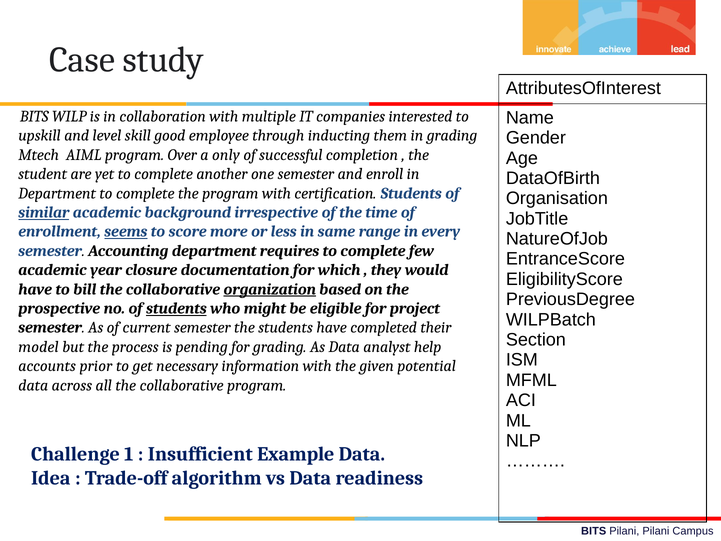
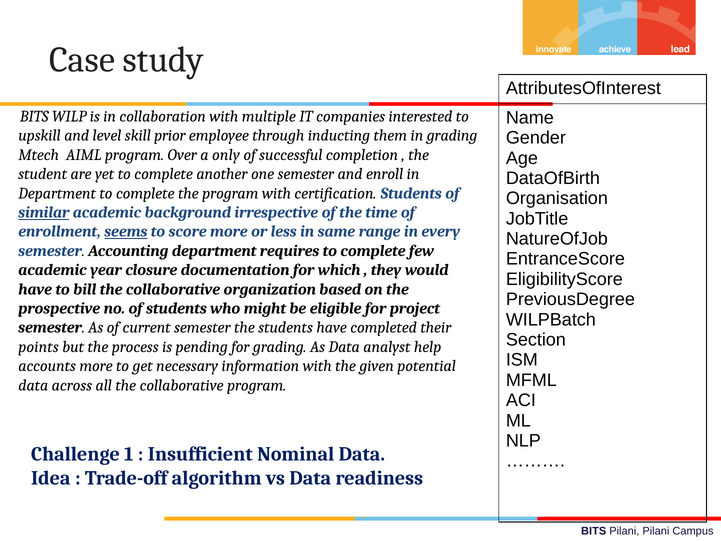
good: good -> prior
organization underline: present -> none
students at (176, 308) underline: present -> none
model: model -> points
accounts prior: prior -> more
Example: Example -> Nominal
